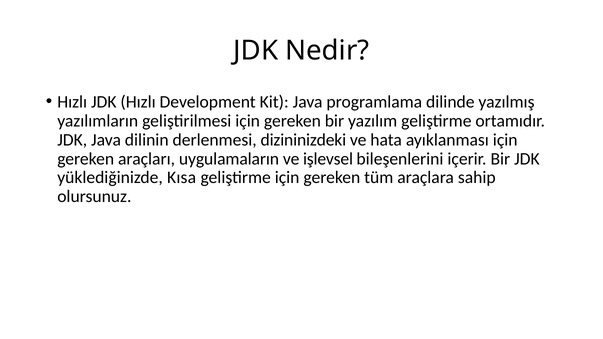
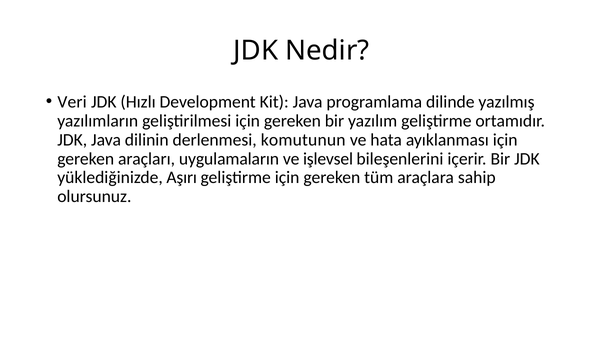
Hızlı at (72, 102): Hızlı -> Veri
dizininizdeki: dizininizdeki -> komutunun
Kısa: Kısa -> Aşırı
